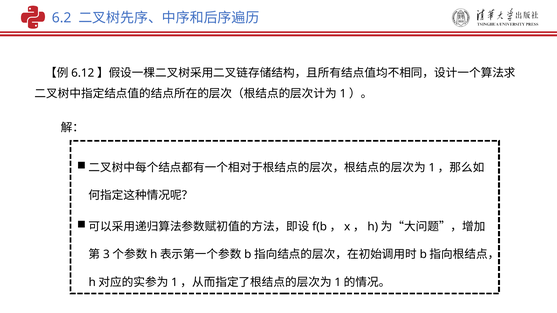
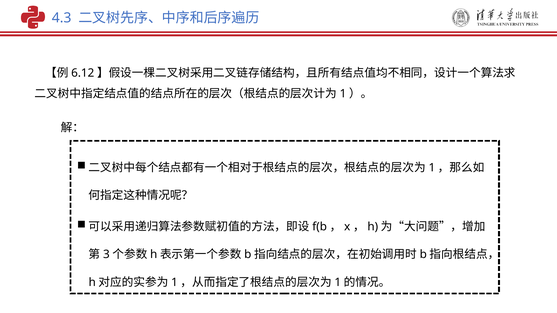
6.2: 6.2 -> 4.3
